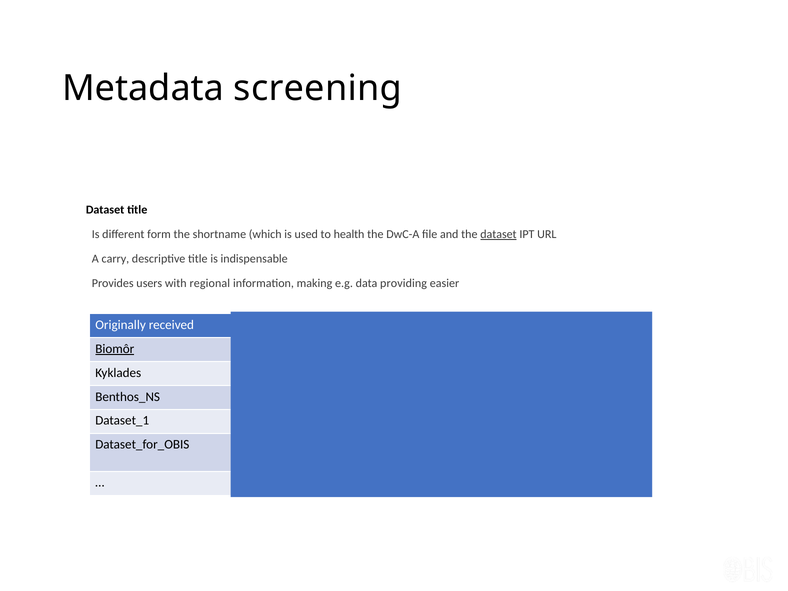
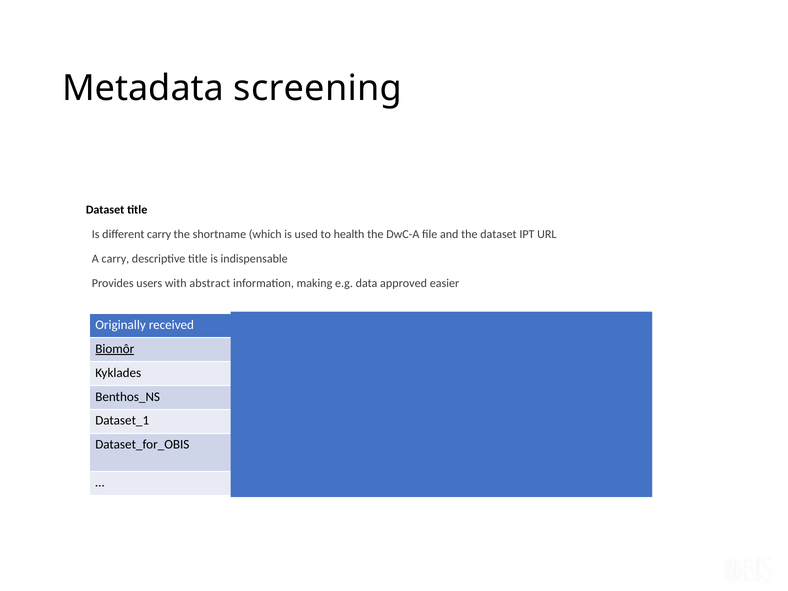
different form: form -> carry
dataset at (498, 234) underline: present -> none
regional: regional -> abstract
providing: providing -> approved
